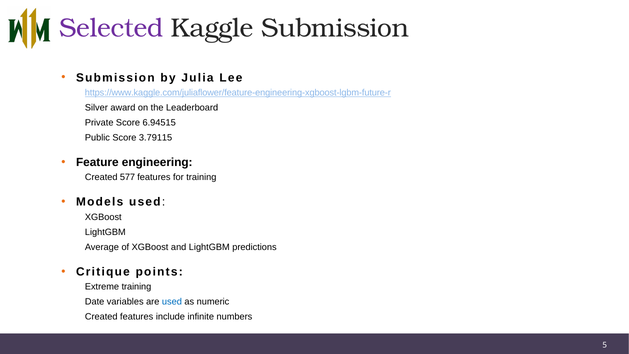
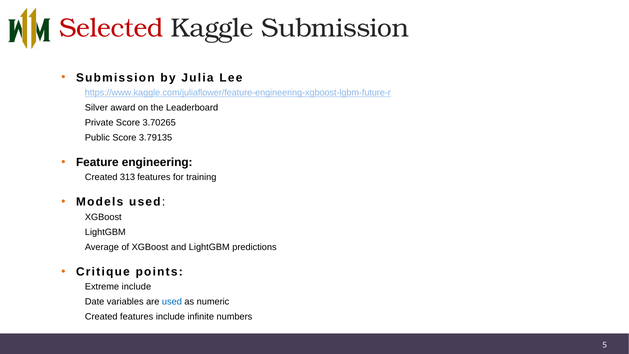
Selected colour: purple -> red
6.94515: 6.94515 -> 3.70265
3.79115: 3.79115 -> 3.79135
577: 577 -> 313
Extreme training: training -> include
